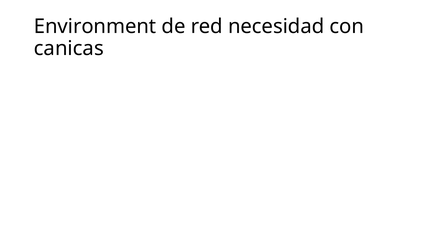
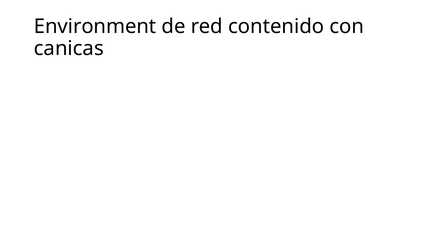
necesidad: necesidad -> contenido
